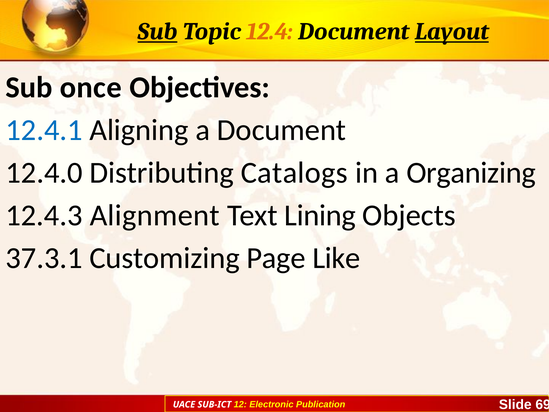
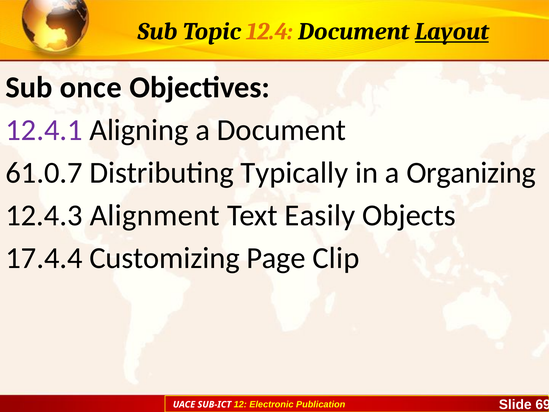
Sub at (158, 31) underline: present -> none
12.4.1 colour: blue -> purple
12.4.0: 12.4.0 -> 61.0.7
Catalogs: Catalogs -> Typically
Lining: Lining -> Easily
37.3.1: 37.3.1 -> 17.4.4
Like: Like -> Clip
